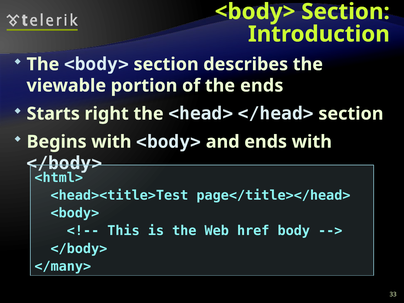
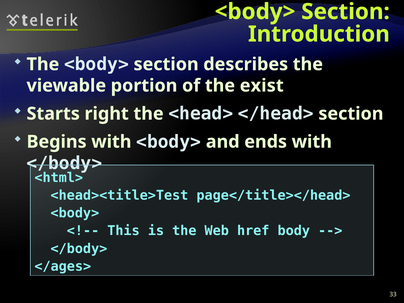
the ends: ends -> exist
</many>: </many> -> </ages>
